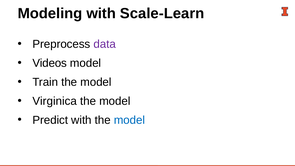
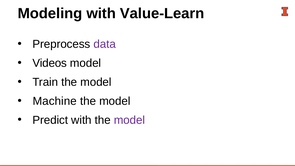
Scale-Learn: Scale-Learn -> Value-Learn
Virginica: Virginica -> Machine
model at (129, 120) colour: blue -> purple
